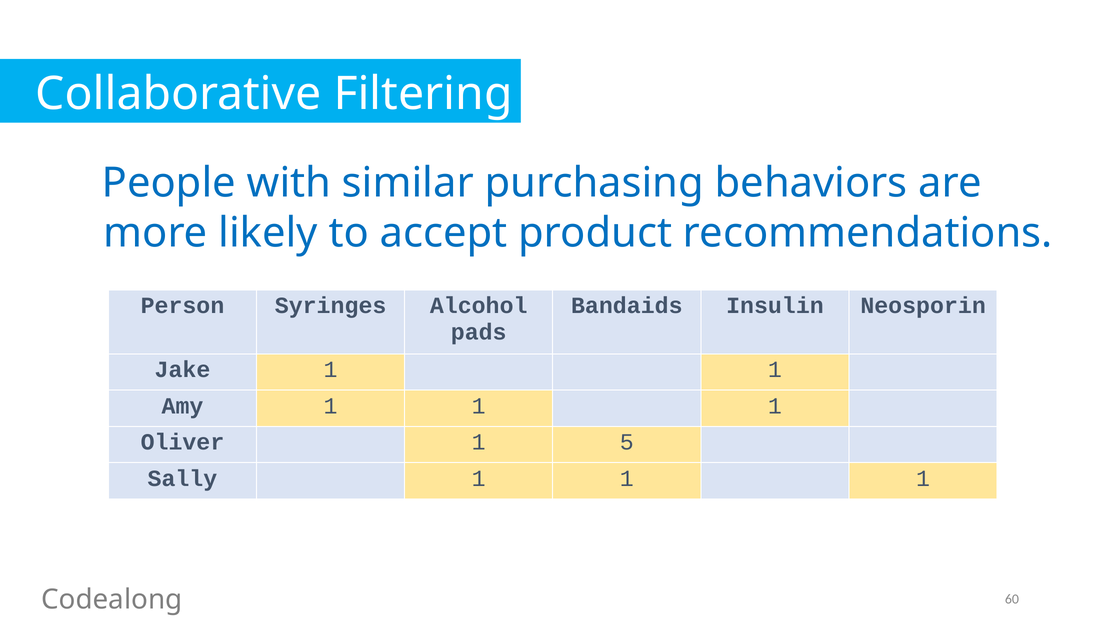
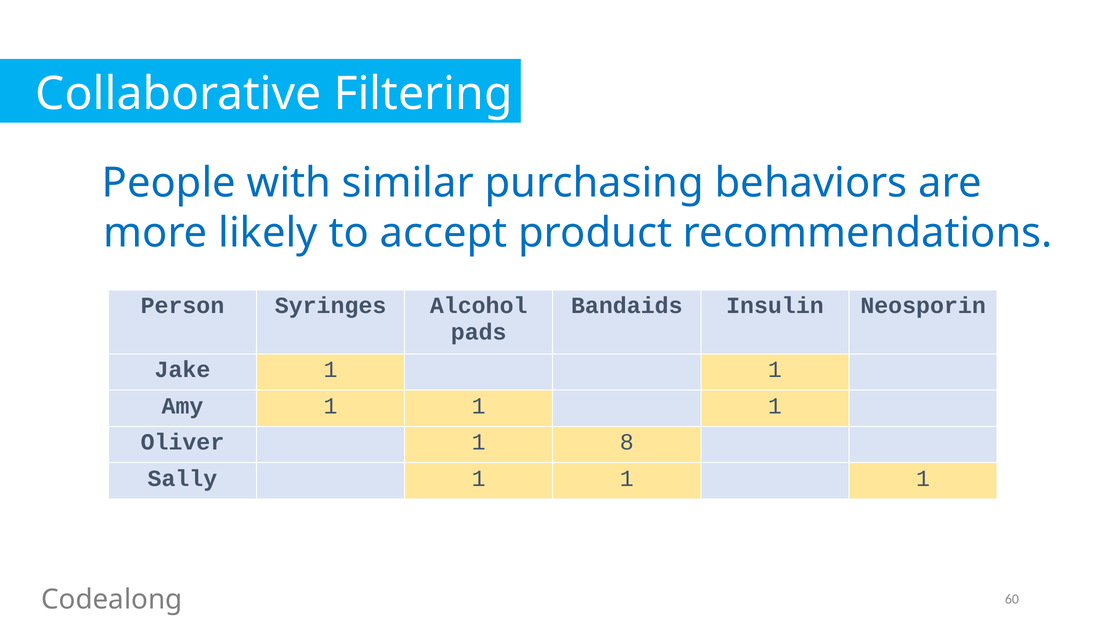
5: 5 -> 8
